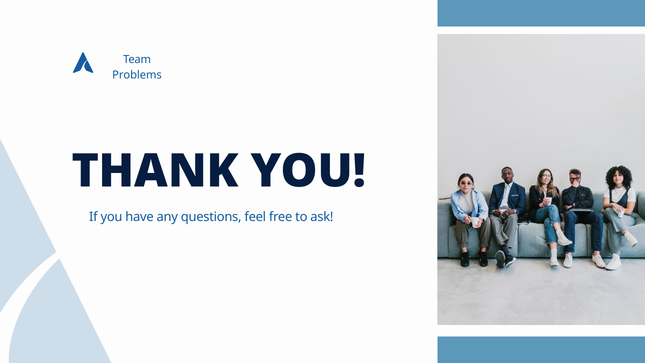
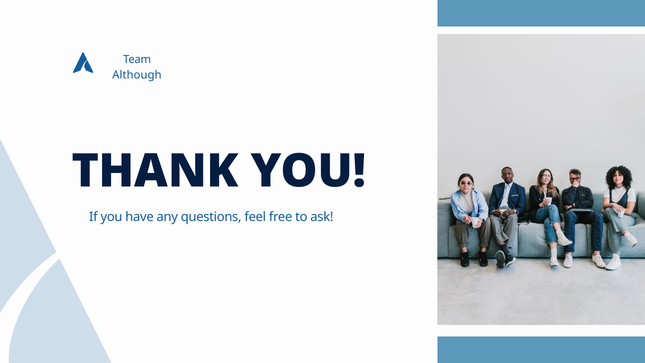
Problems: Problems -> Although
